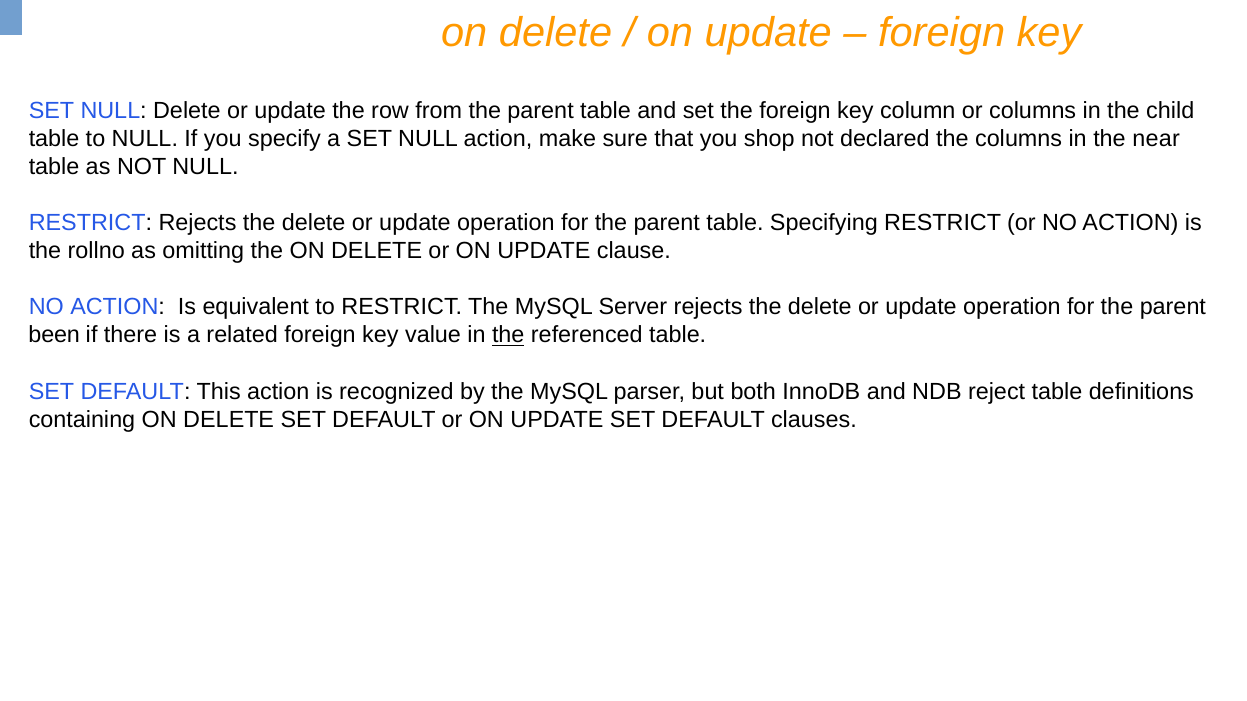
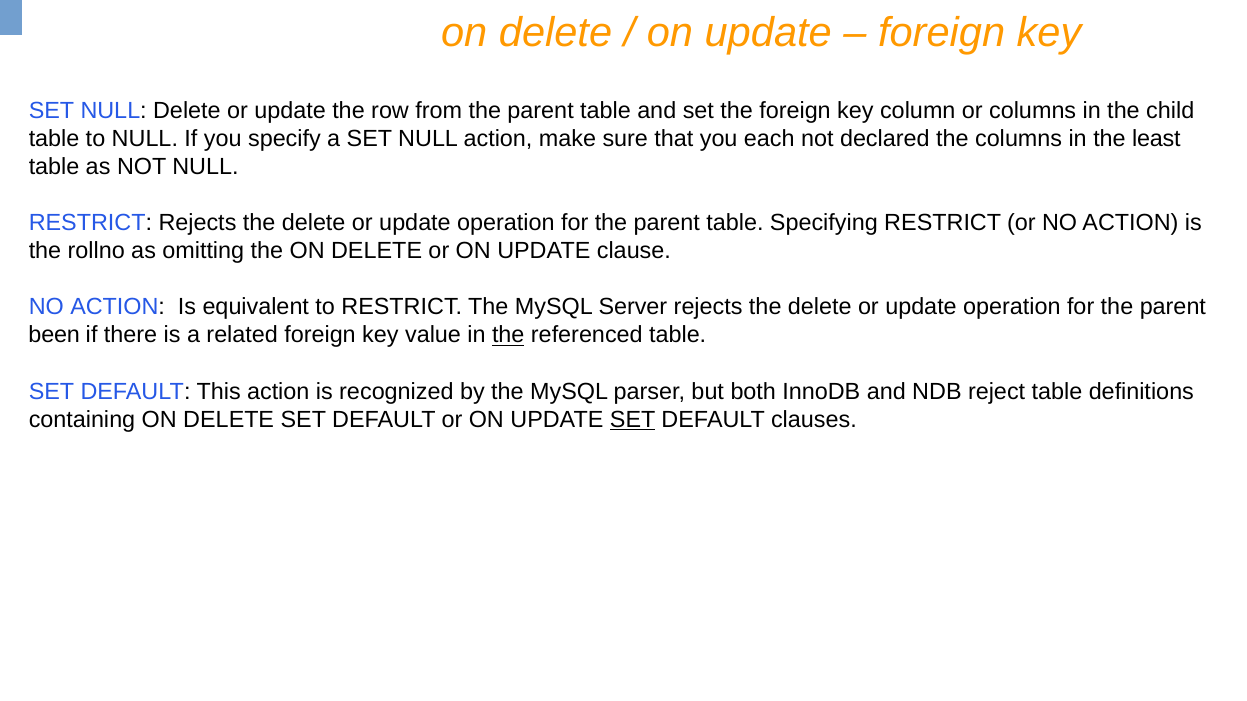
shop: shop -> each
near: near -> least
SET at (633, 420) underline: none -> present
